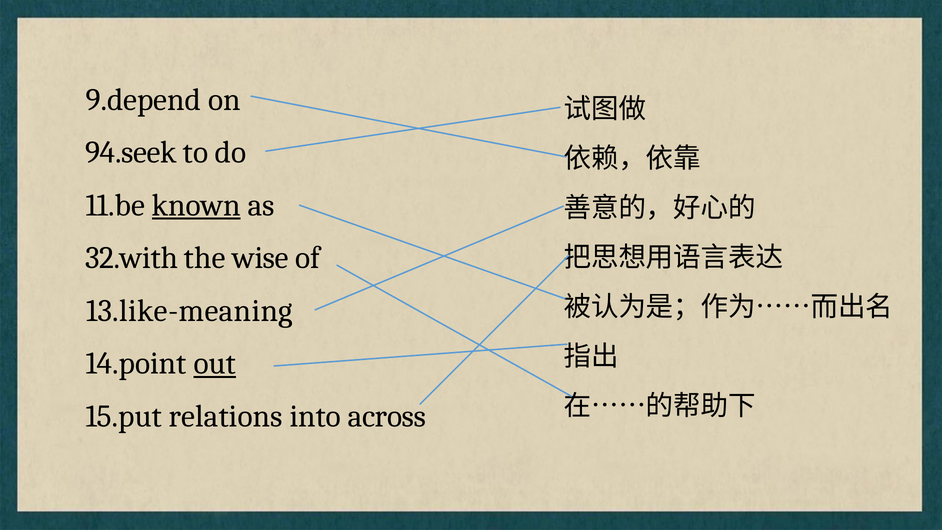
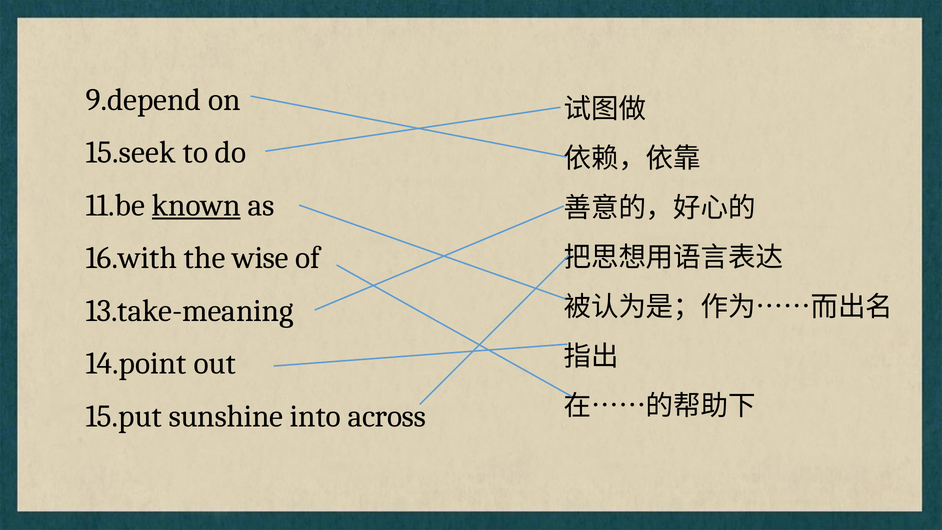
94.seek: 94.seek -> 15.seek
32.with: 32.with -> 16.with
13.like-meaning: 13.like-meaning -> 13.take-meaning
out underline: present -> none
relations: relations -> sunshine
